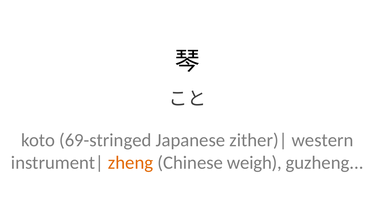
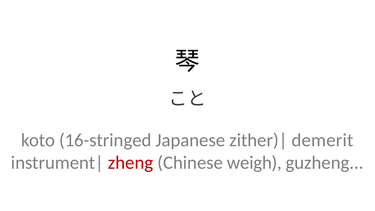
69-stringed: 69-stringed -> 16-stringed
western: western -> demerit
zheng colour: orange -> red
